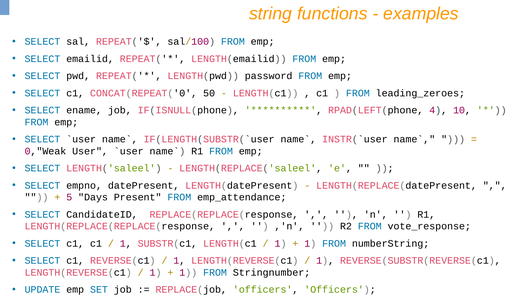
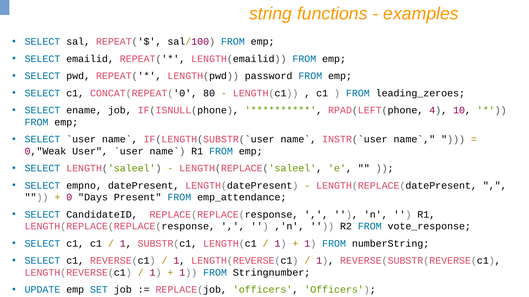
50: 50 -> 80
5: 5 -> 0
